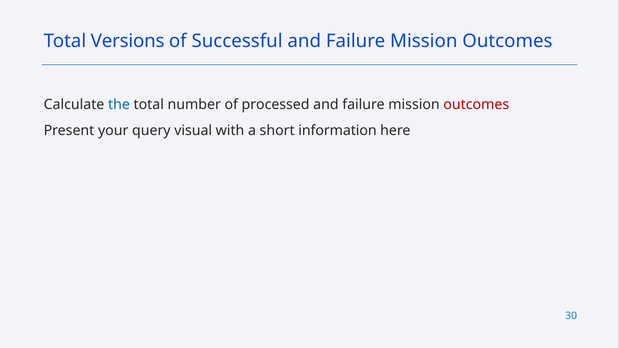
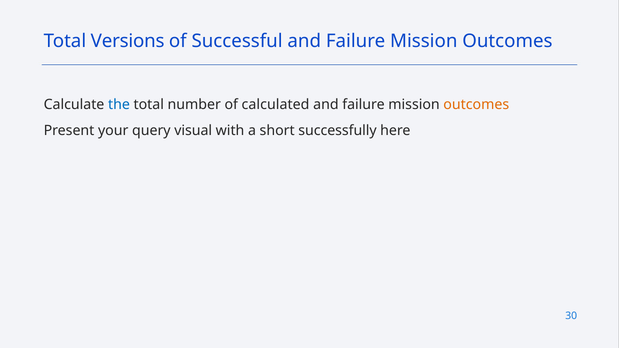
processed: processed -> calculated
outcomes at (476, 104) colour: red -> orange
information: information -> successfully
